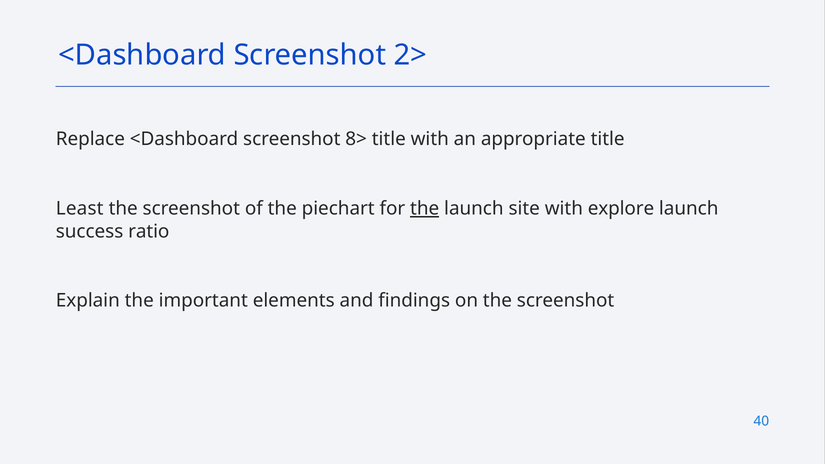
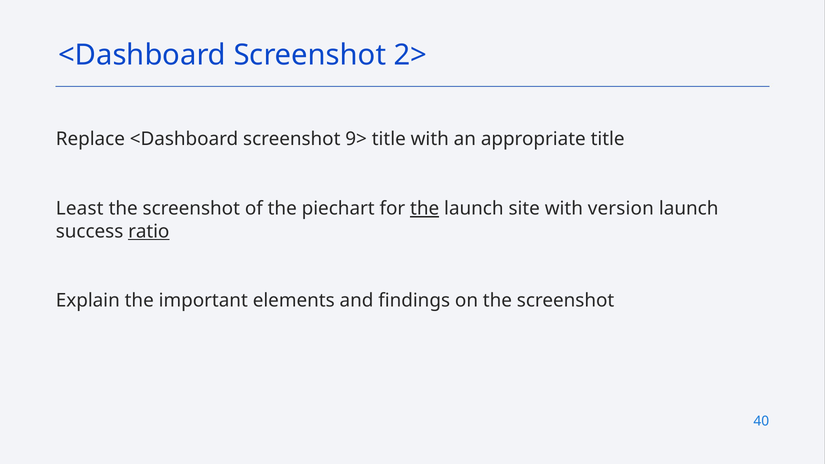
8>: 8> -> 9>
explore: explore -> version
ratio underline: none -> present
